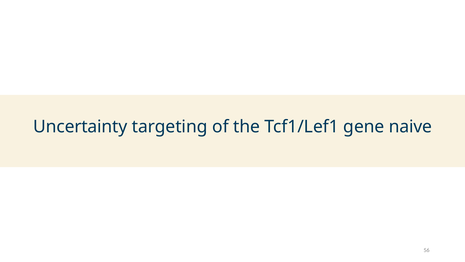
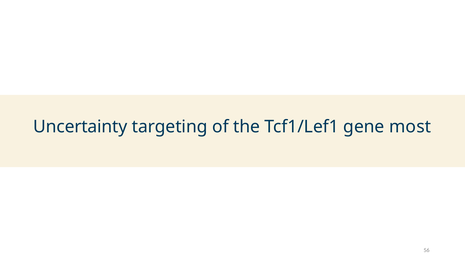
naive: naive -> most
